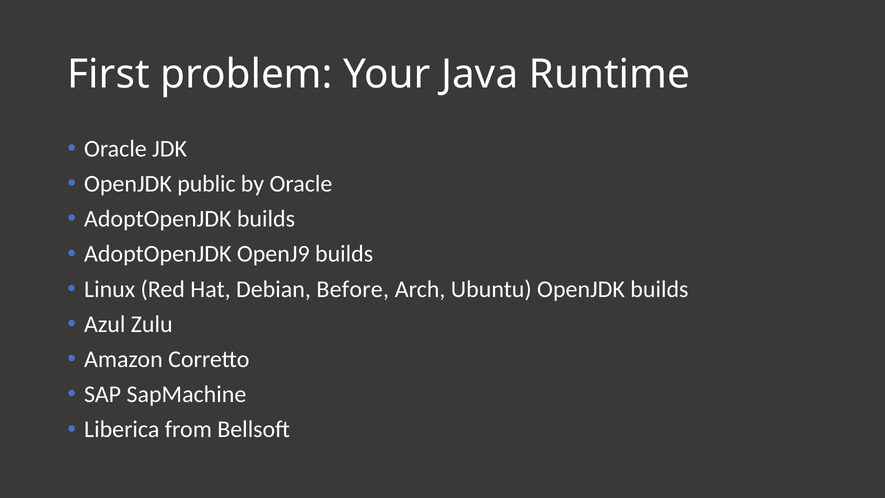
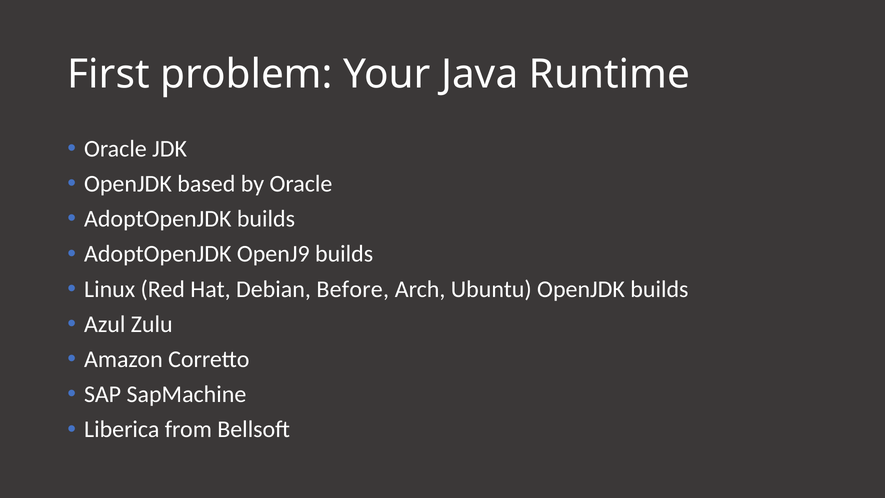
public: public -> based
